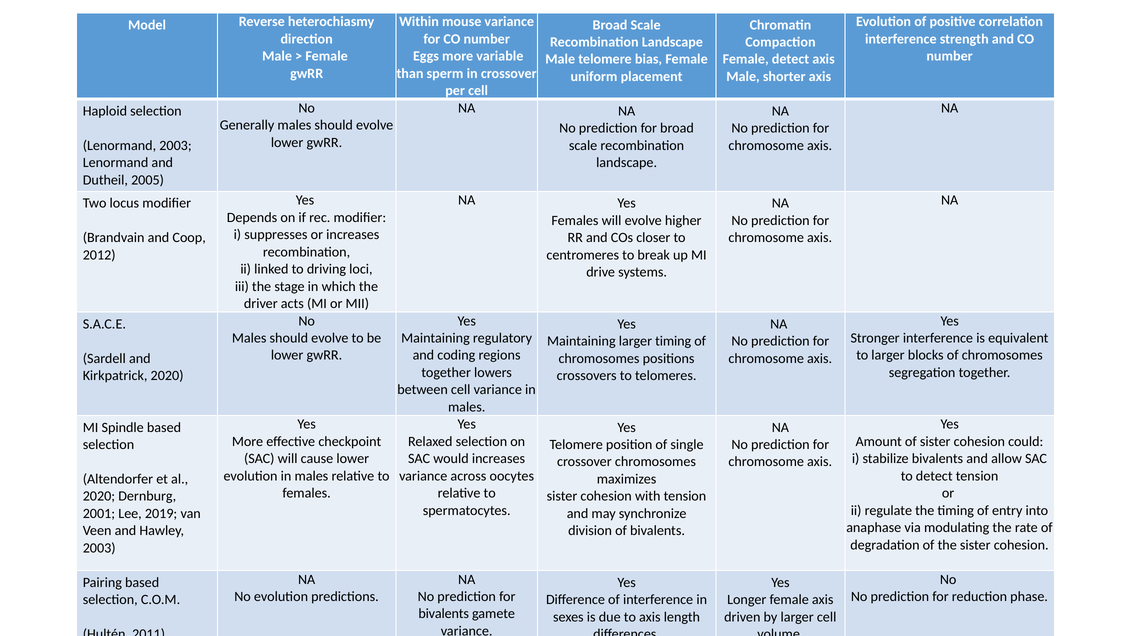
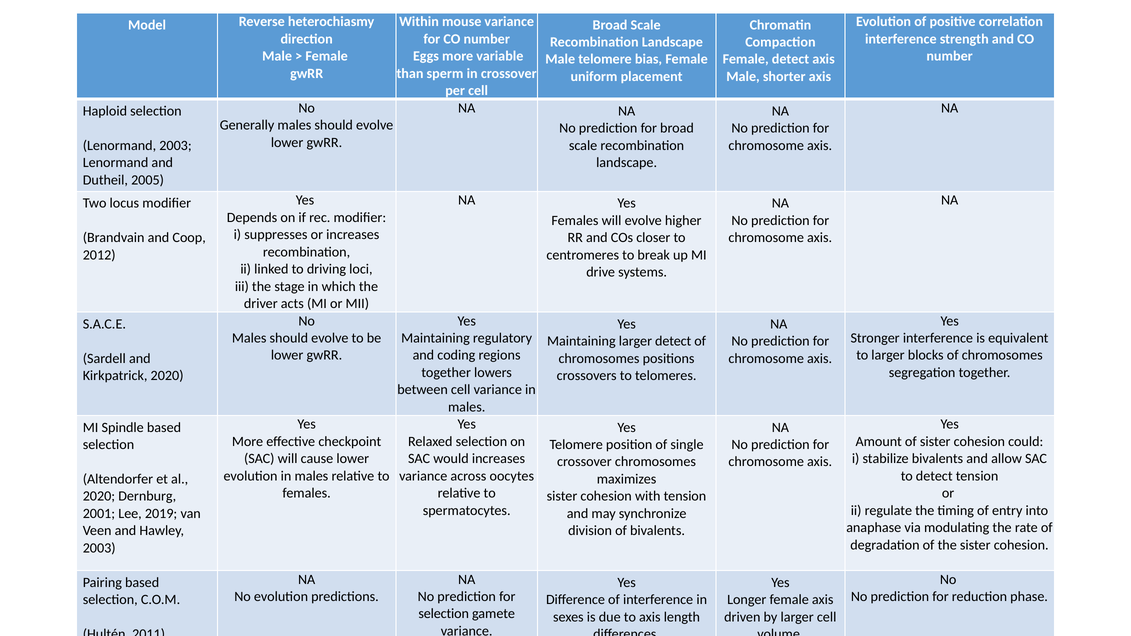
larger timing: timing -> detect
bivalents at (444, 614): bivalents -> selection
